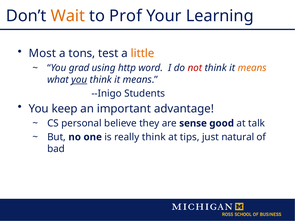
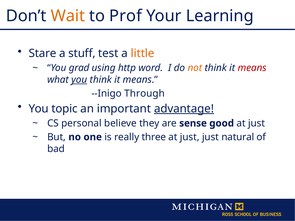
Most: Most -> Stare
tons: tons -> stuff
not colour: red -> orange
means at (252, 68) colour: orange -> red
Students: Students -> Through
keep: keep -> topic
advantage underline: none -> present
good at talk: talk -> just
really think: think -> three
tips at (190, 137): tips -> just
